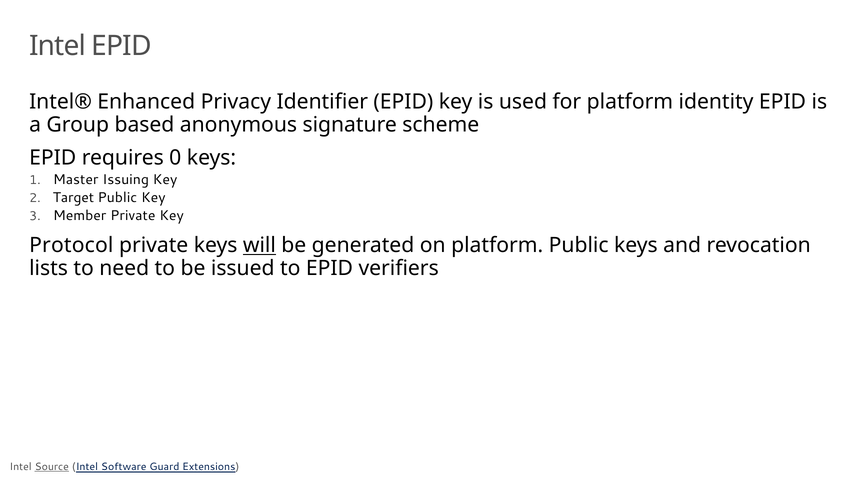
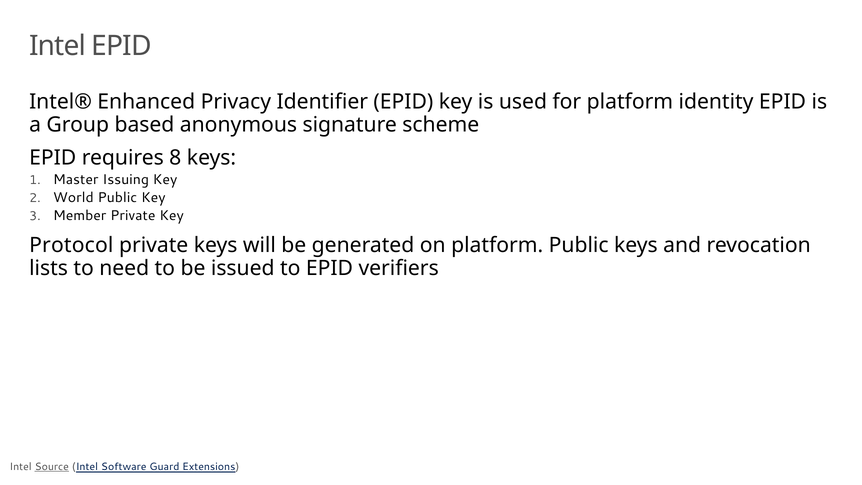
0: 0 -> 8
Target: Target -> World
will underline: present -> none
